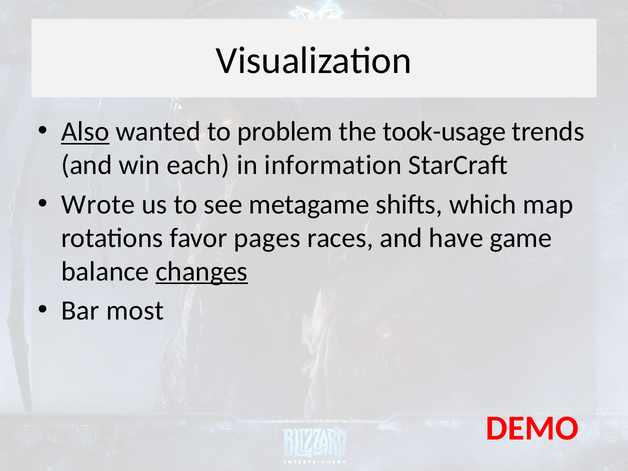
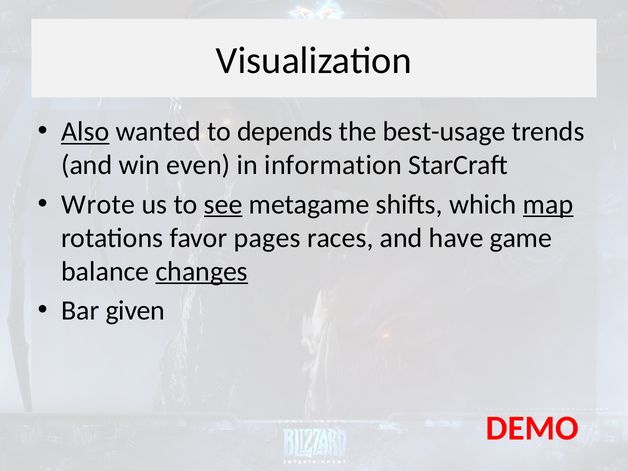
problem: problem -> depends
took-usage: took-usage -> best-usage
each: each -> even
see underline: none -> present
map underline: none -> present
most: most -> given
